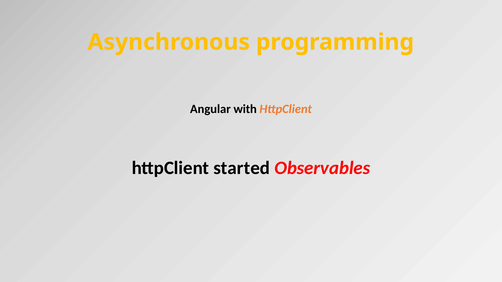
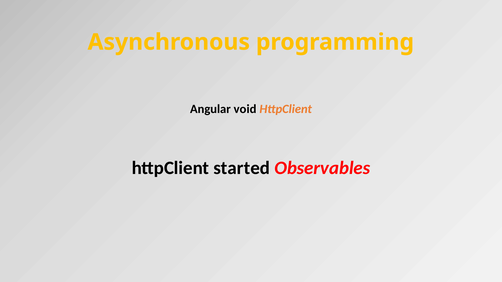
with: with -> void
